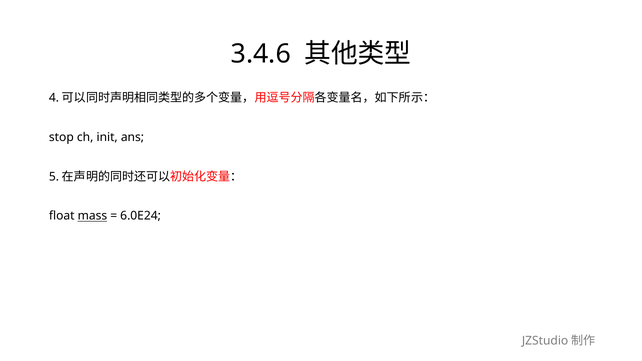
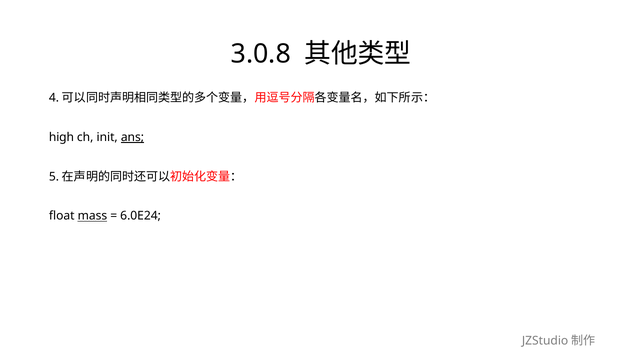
3.4.6: 3.4.6 -> 3.0.8
stop: stop -> high
ans underline: none -> present
